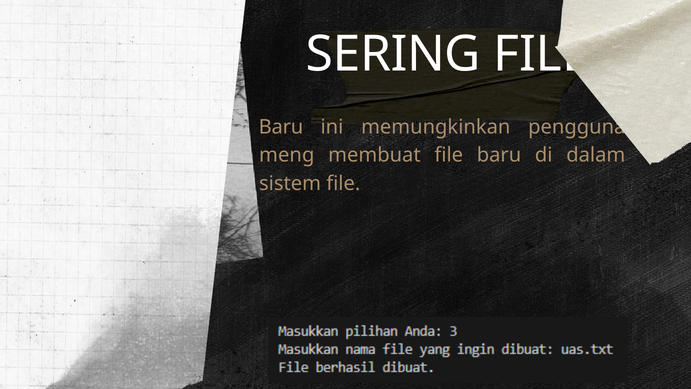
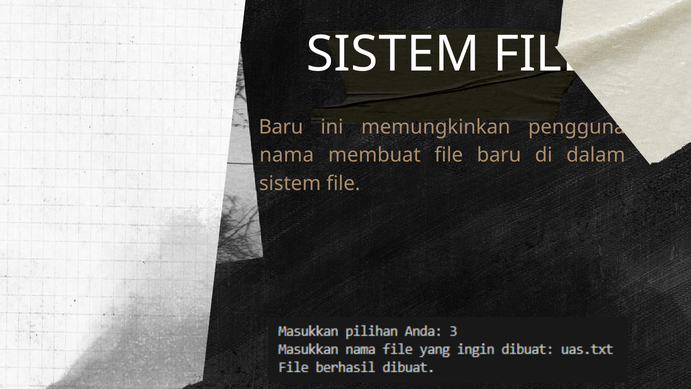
SERING at (393, 54): SERING -> SISTEM
meng: meng -> nama
